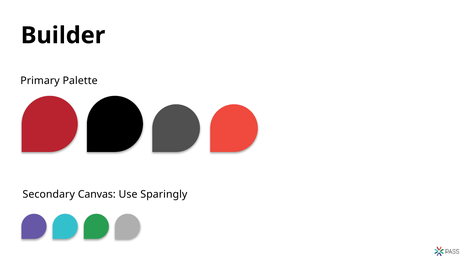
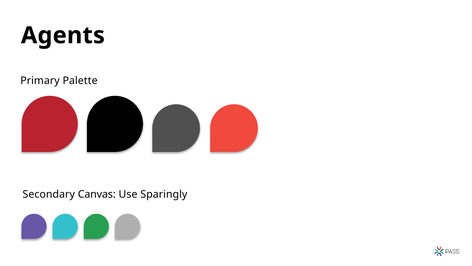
Builder: Builder -> Agents
